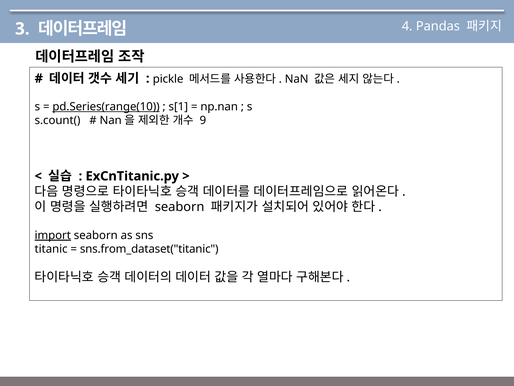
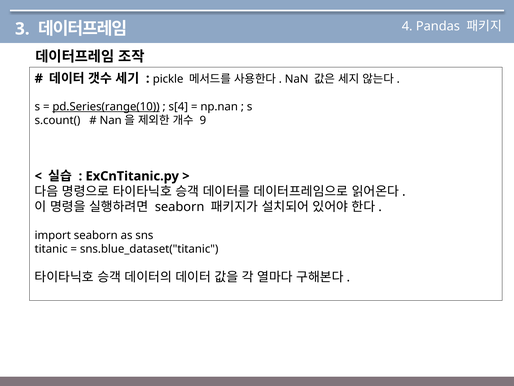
s[1: s[1 -> s[4
import underline: present -> none
sns.from_dataset("titanic: sns.from_dataset("titanic -> sns.blue_dataset("titanic
